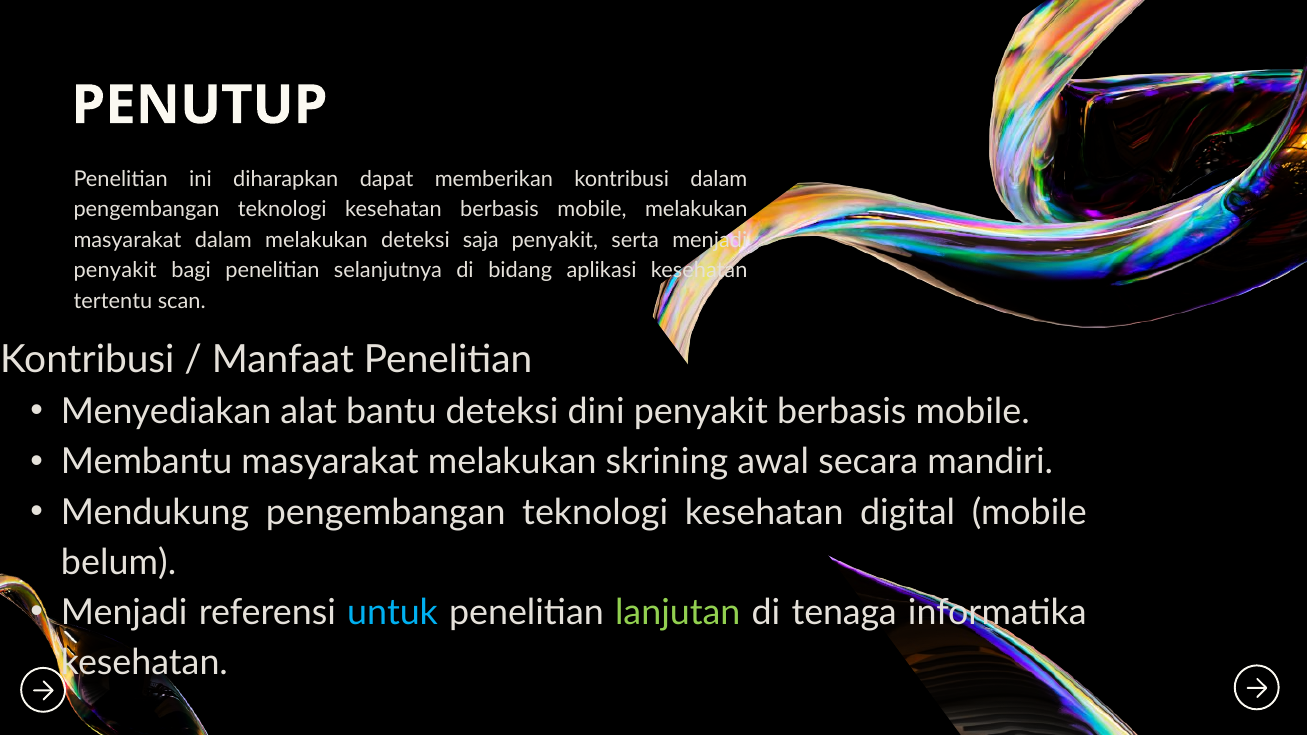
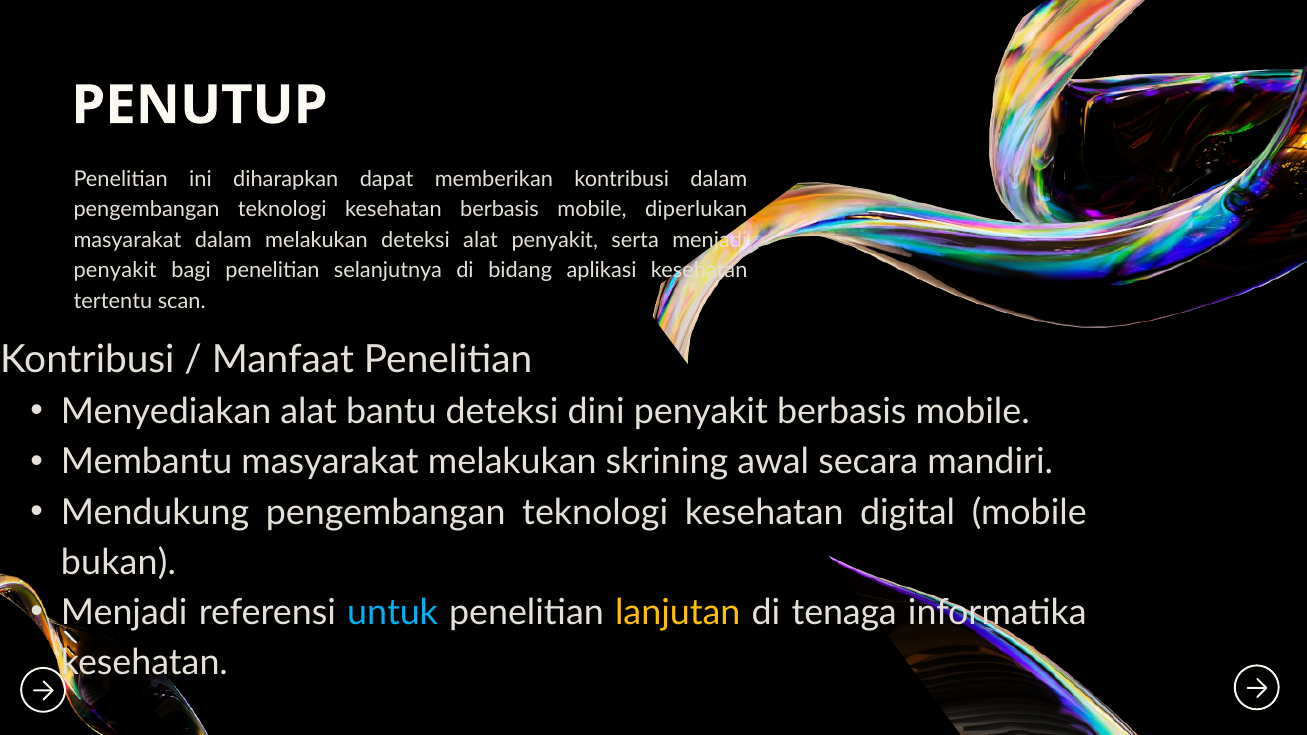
mobile melakukan: melakukan -> diperlukan
deteksi saja: saja -> alat
belum: belum -> bukan
lanjutan colour: light green -> yellow
